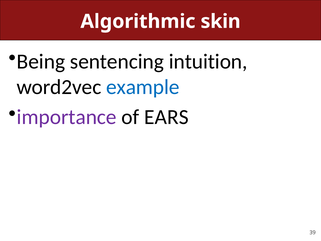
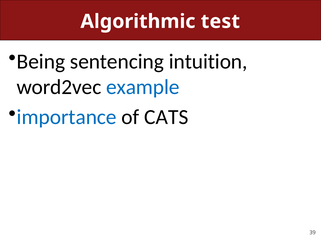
skin: skin -> test
importance colour: purple -> blue
EARS: EARS -> CATS
